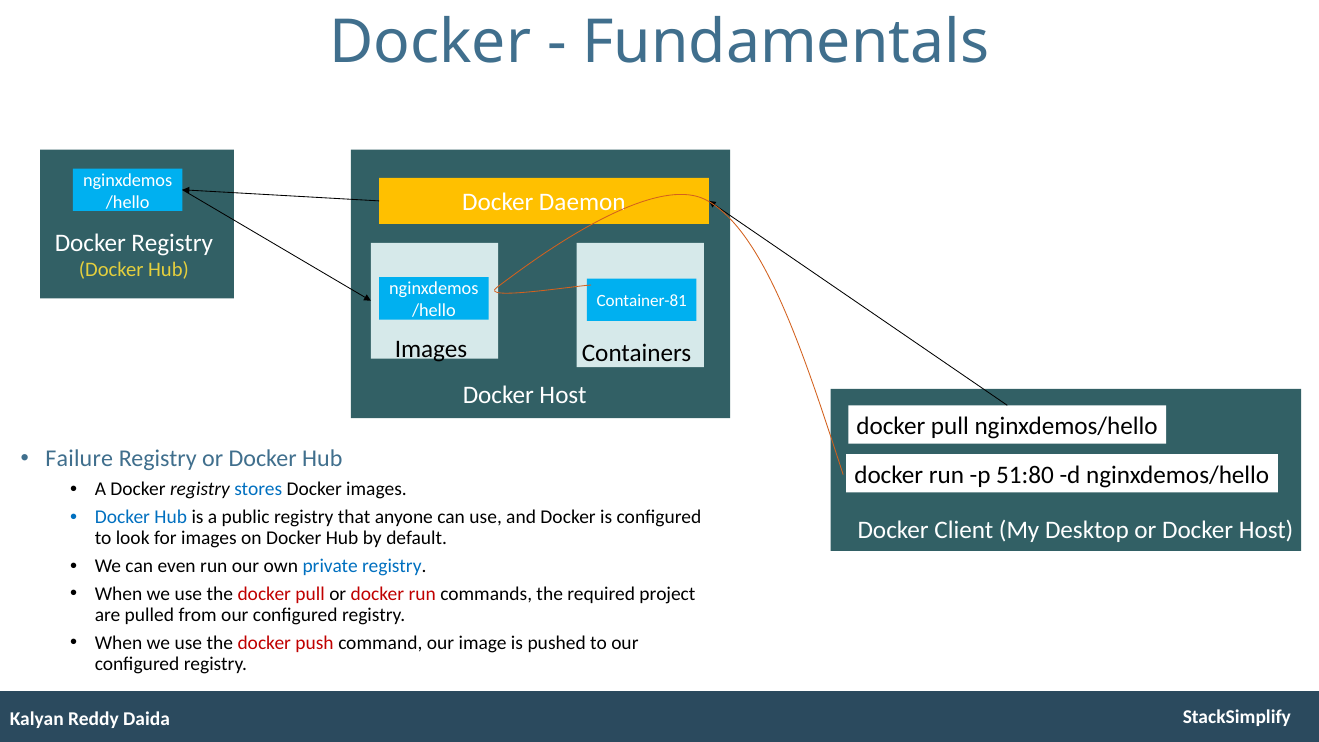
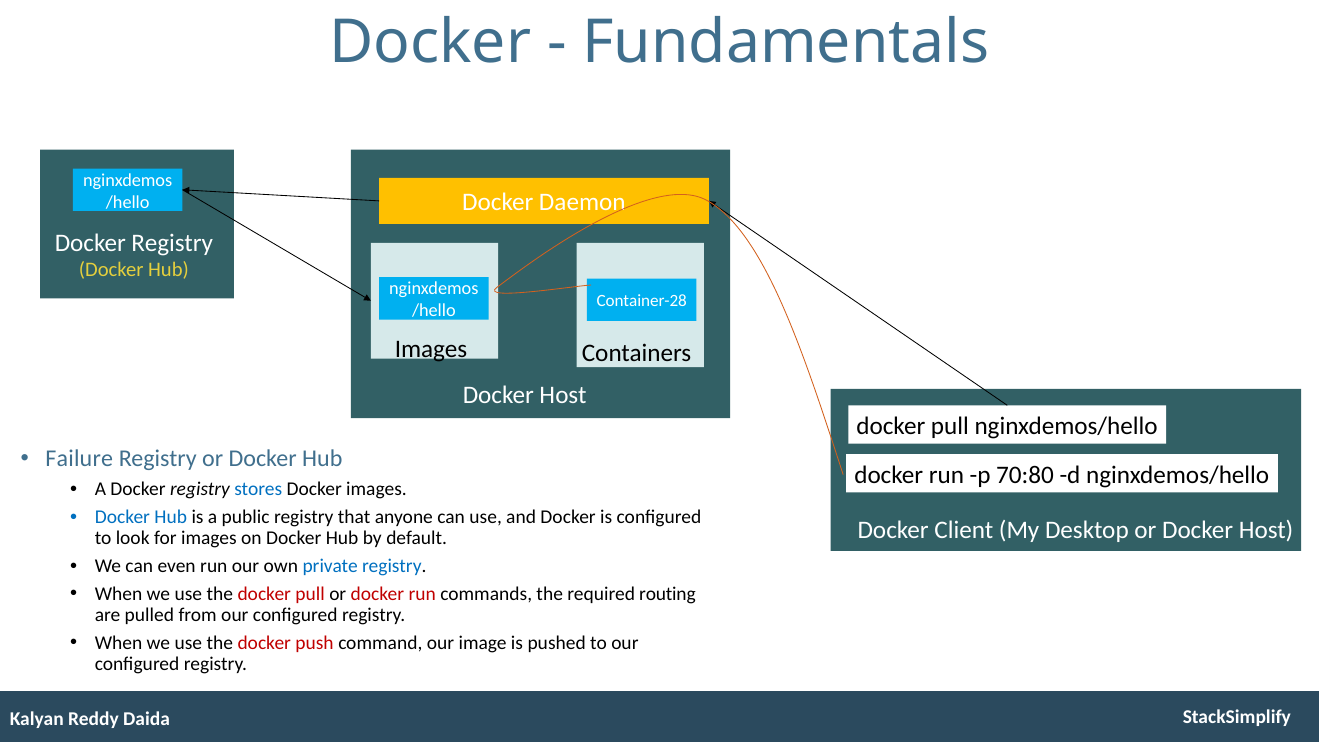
Container-81: Container-81 -> Container-28
51:80: 51:80 -> 70:80
project: project -> routing
